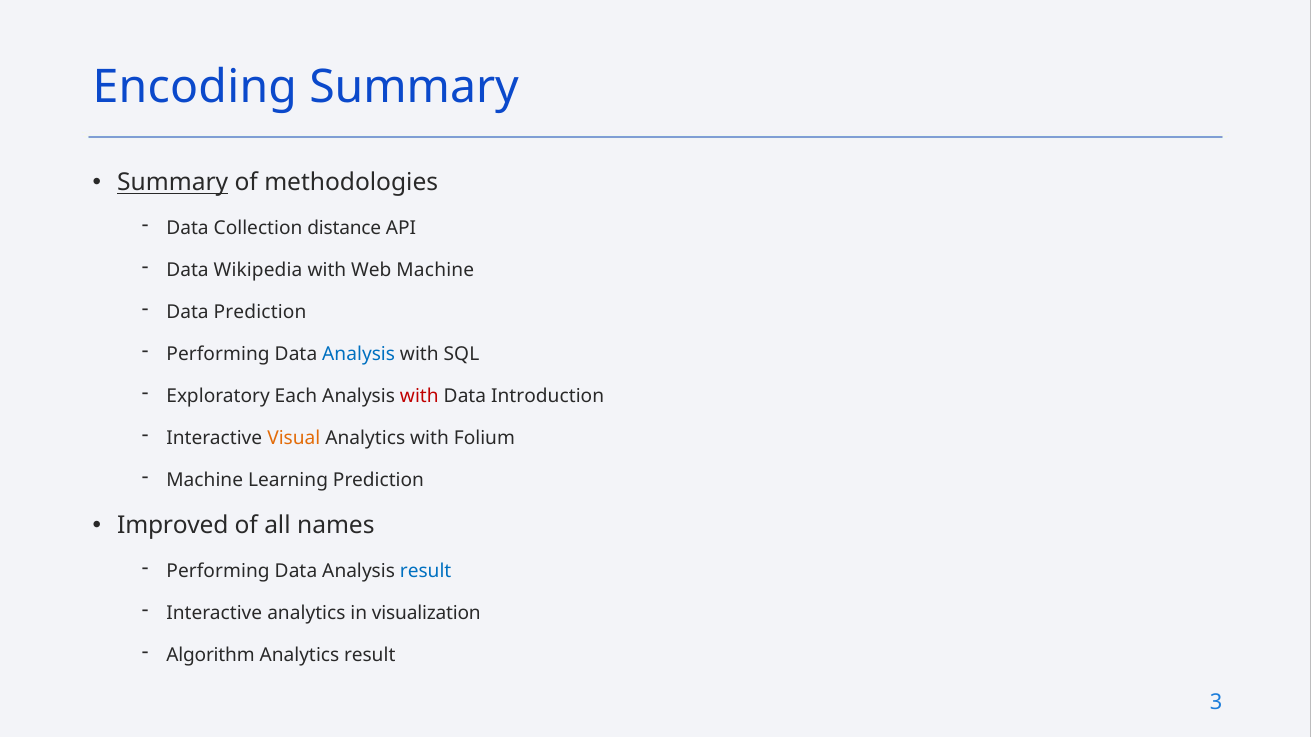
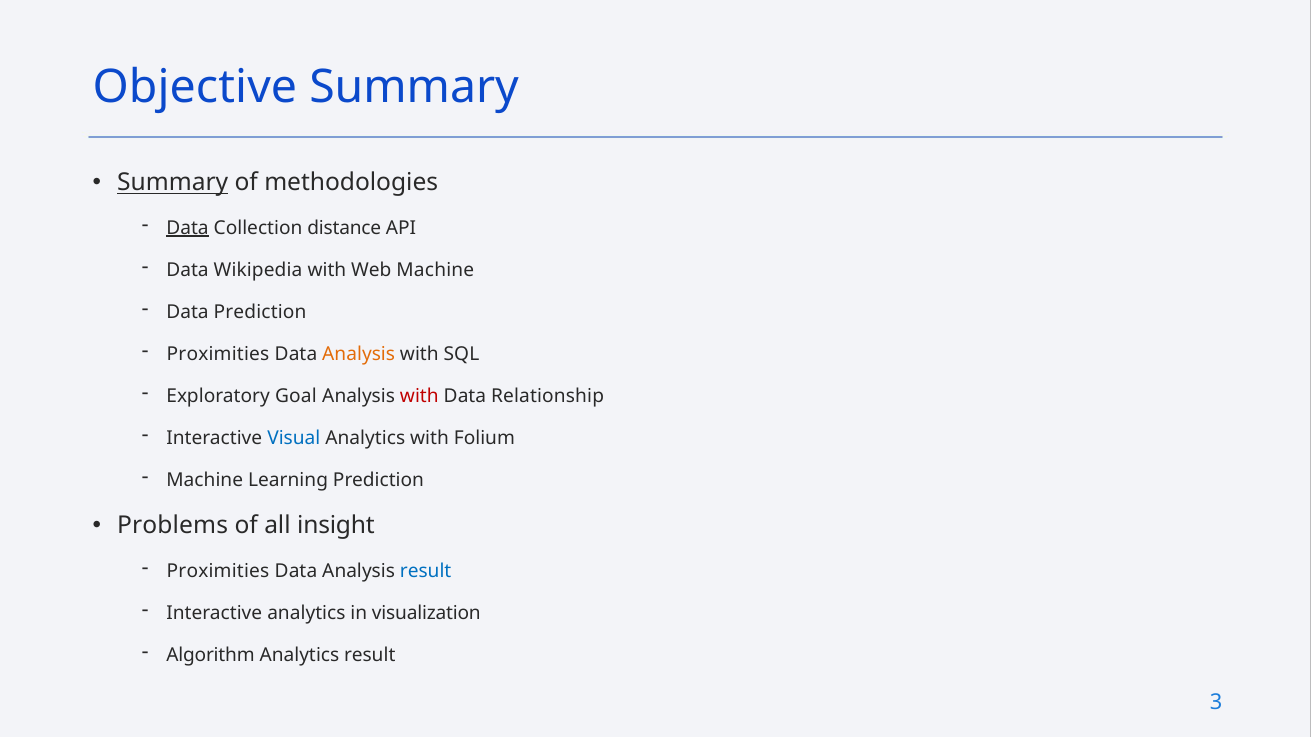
Encoding: Encoding -> Objective
Data at (188, 228) underline: none -> present
Performing at (218, 354): Performing -> Proximities
Analysis at (359, 354) colour: blue -> orange
Each: Each -> Goal
Introduction: Introduction -> Relationship
Visual colour: orange -> blue
Improved: Improved -> Problems
names: names -> insight
Performing at (218, 571): Performing -> Proximities
